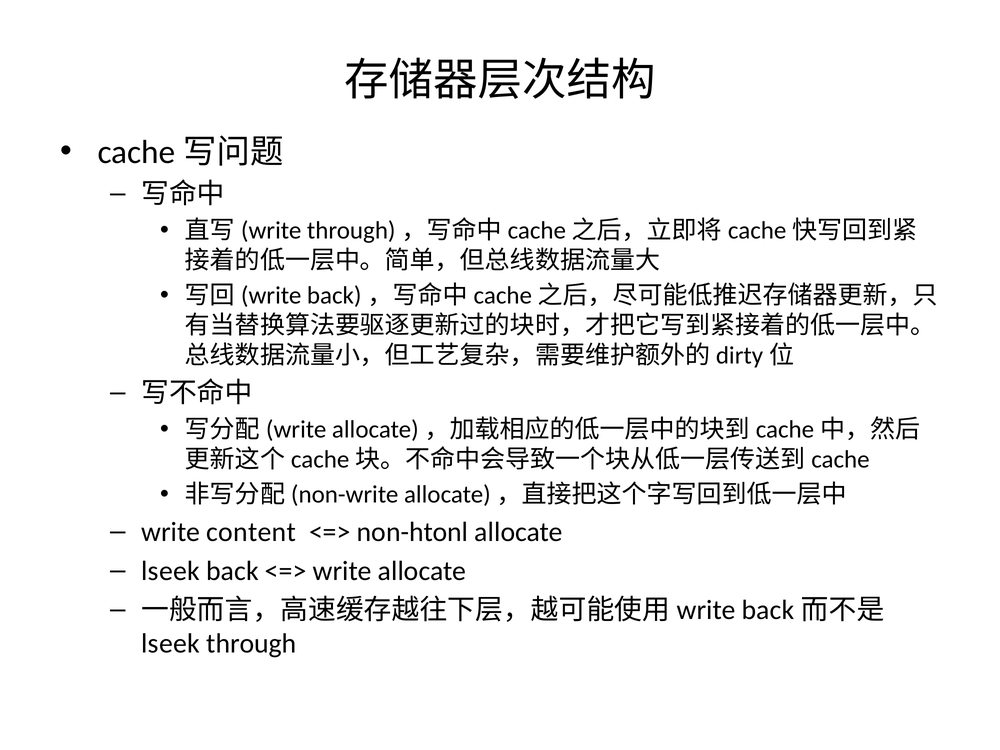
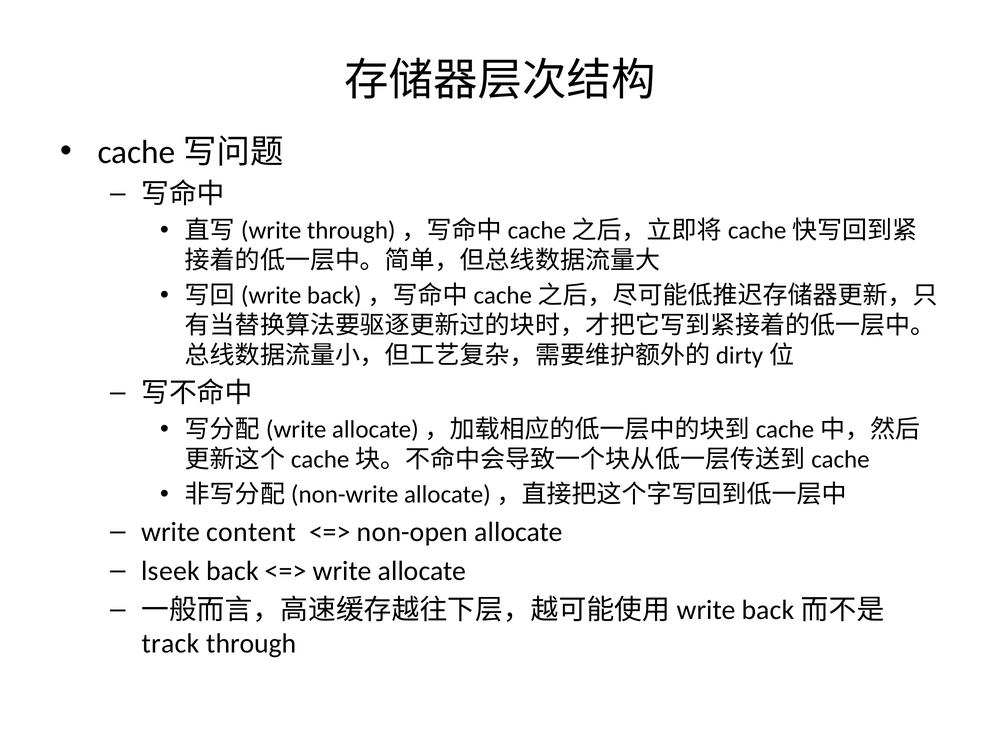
non-htonl: non-htonl -> non-open
lseek at (171, 643): lseek -> track
